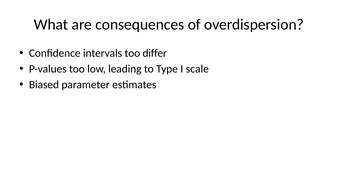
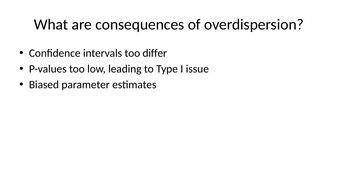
scale: scale -> issue
